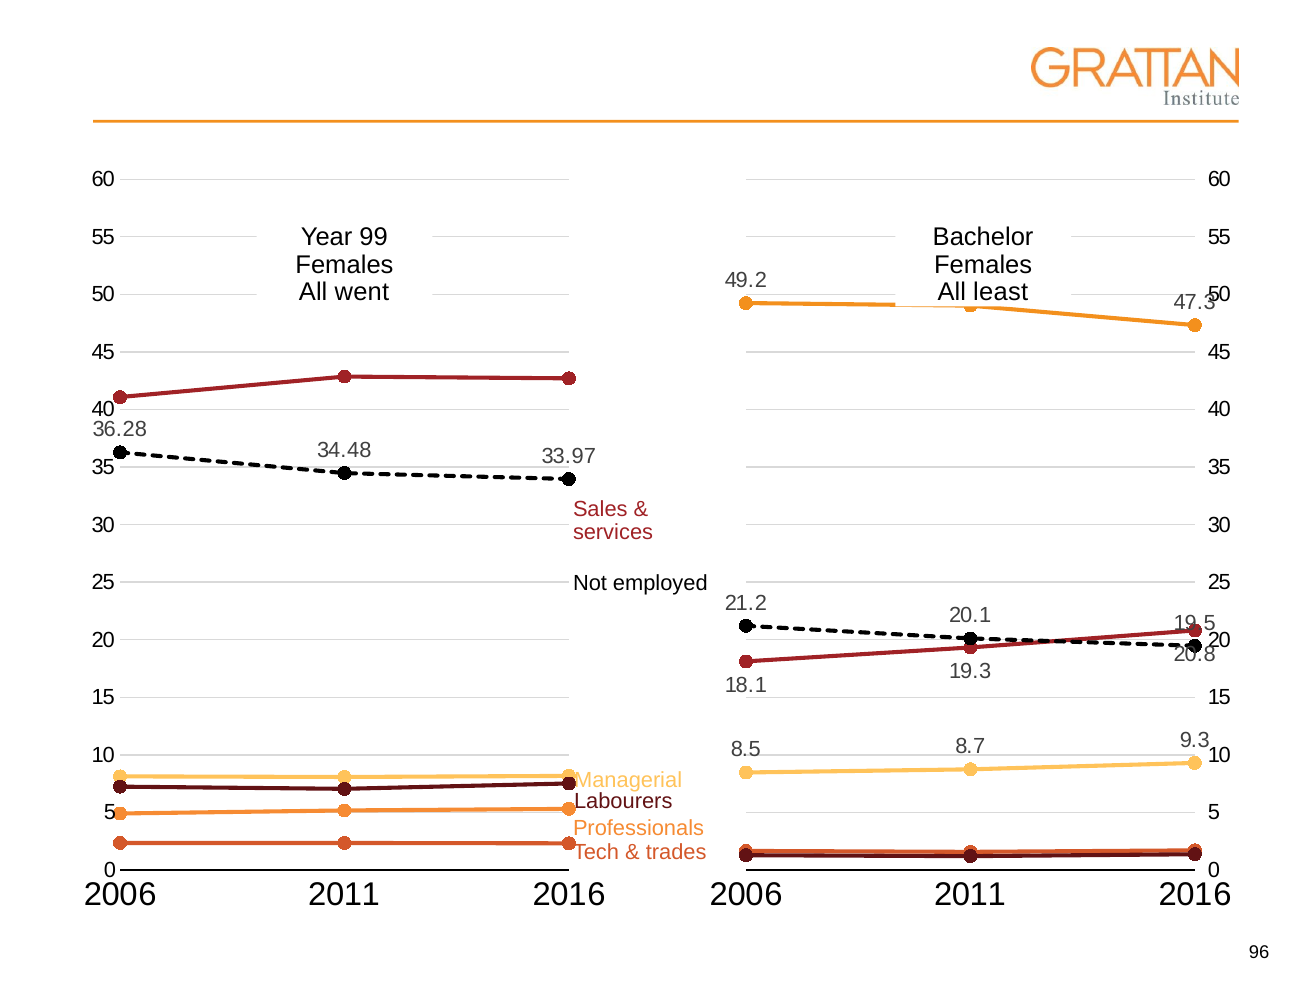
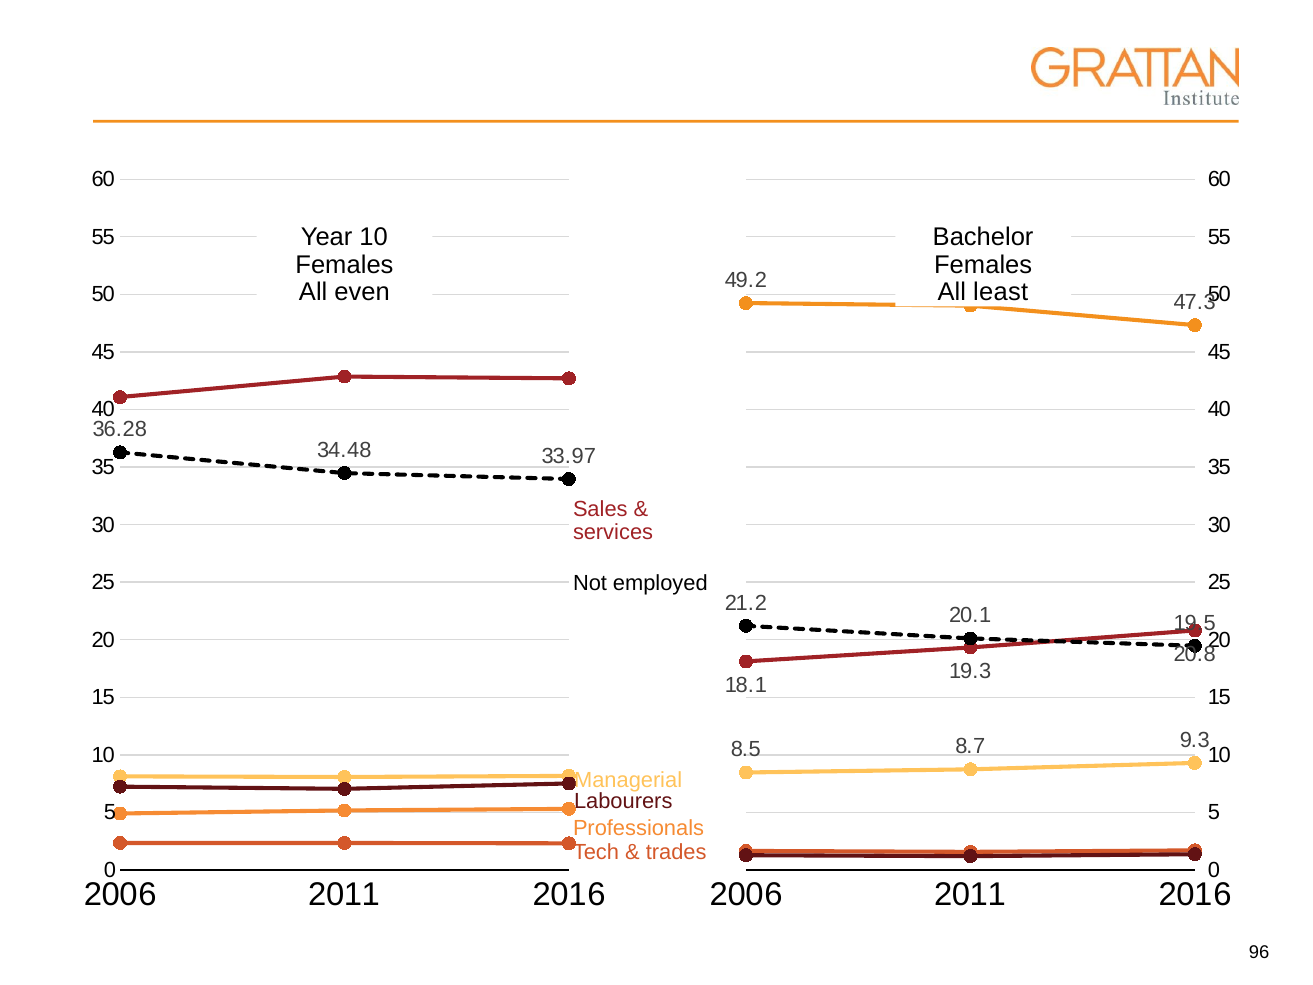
Year 99: 99 -> 10
went: went -> even
